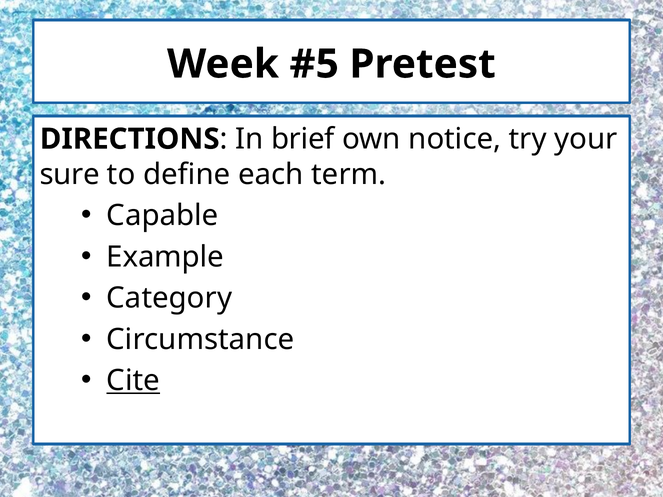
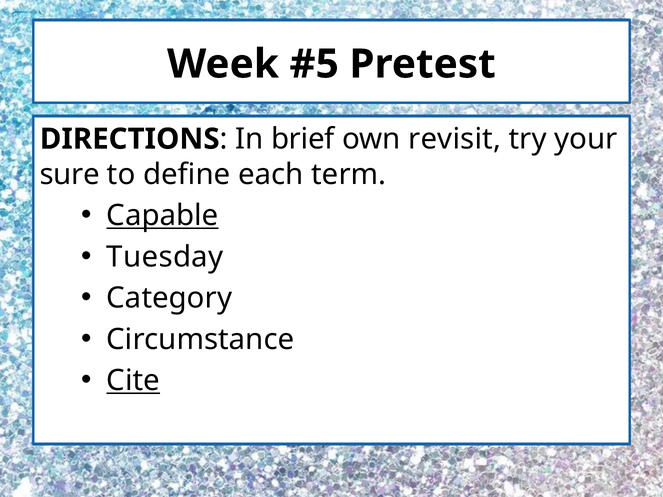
notice: notice -> revisit
Capable underline: none -> present
Example: Example -> Tuesday
